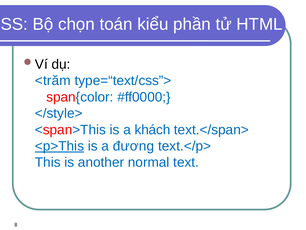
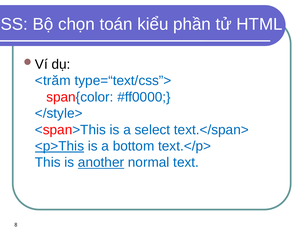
khách: khách -> select
đương: đương -> bottom
another underline: none -> present
